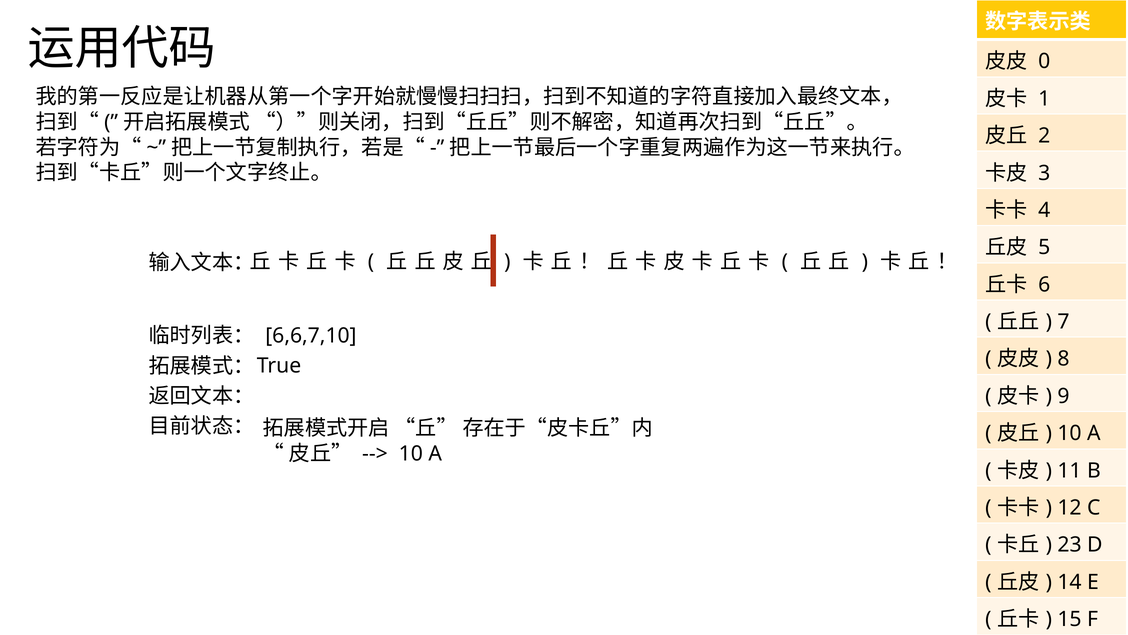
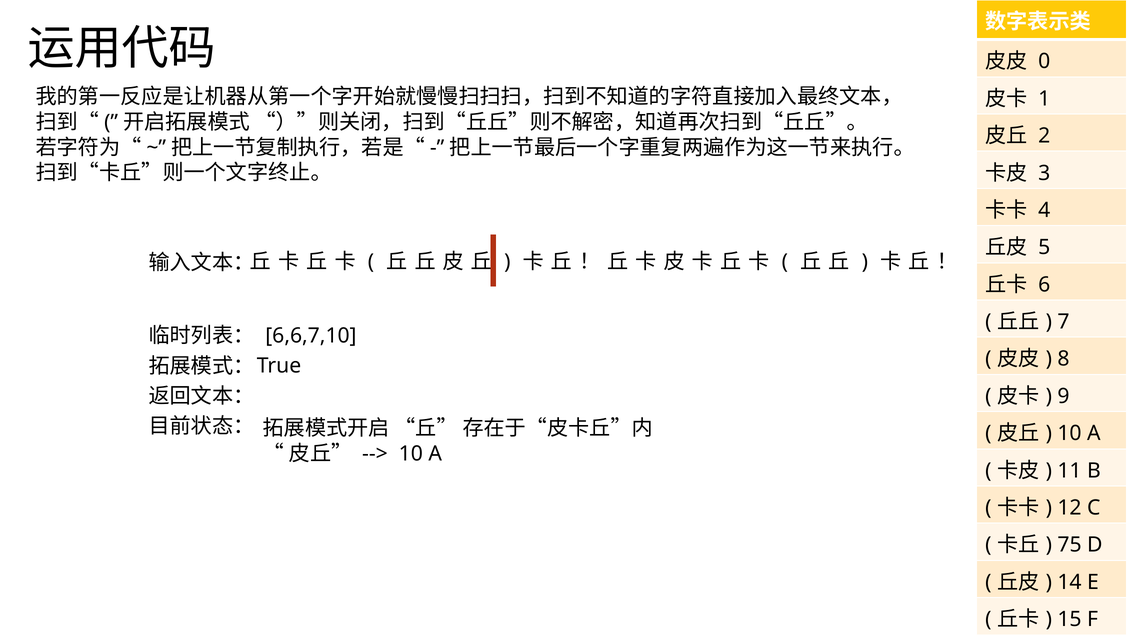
23: 23 -> 75
